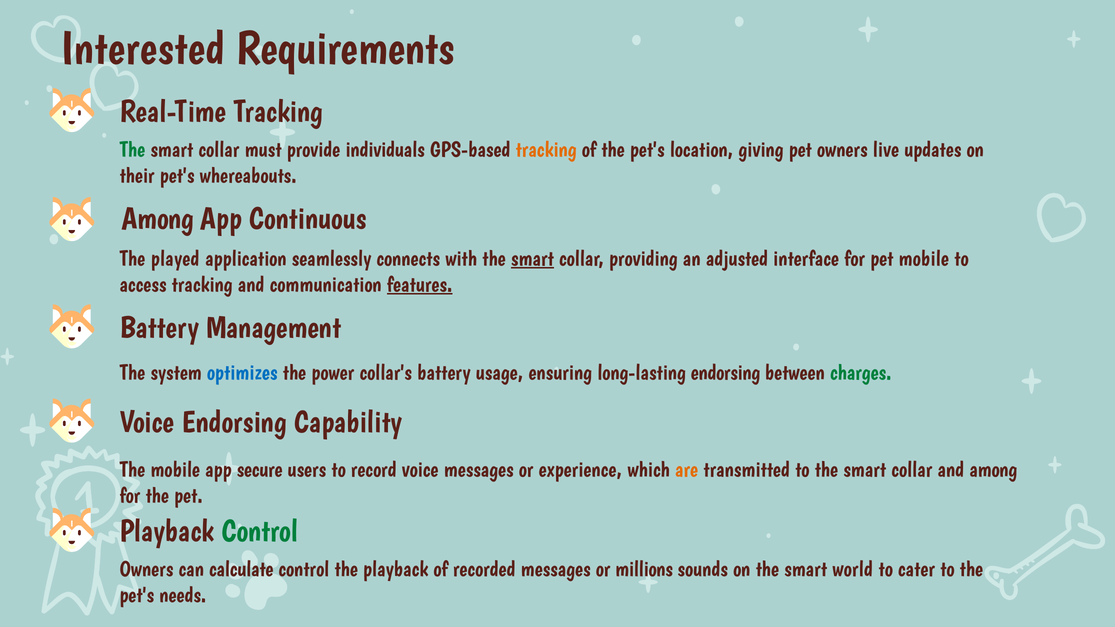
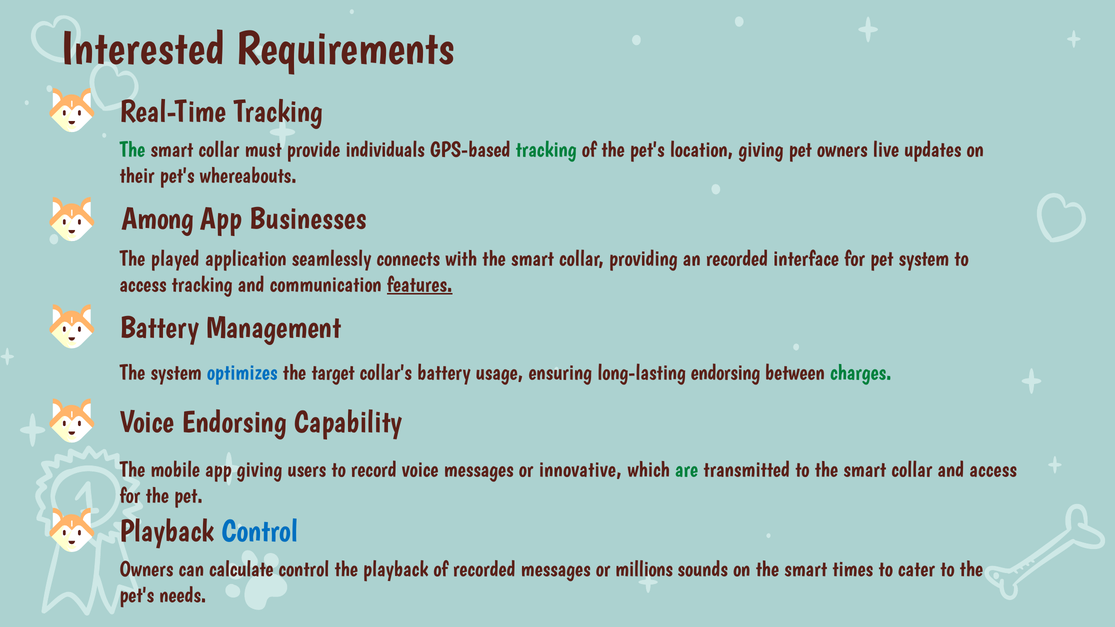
tracking at (546, 150) colour: orange -> green
Continuous: Continuous -> Businesses
smart at (532, 259) underline: present -> none
an adjusted: adjusted -> recorded
pet mobile: mobile -> system
power: power -> target
app secure: secure -> giving
experience: experience -> innovative
are colour: orange -> green
and among: among -> access
Control at (260, 531) colour: green -> blue
world: world -> times
